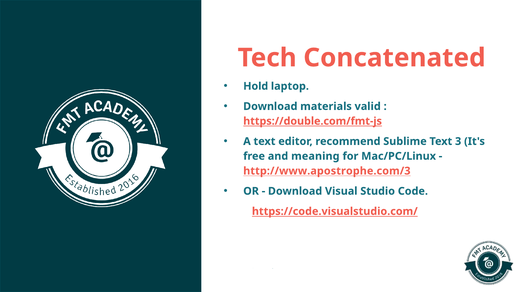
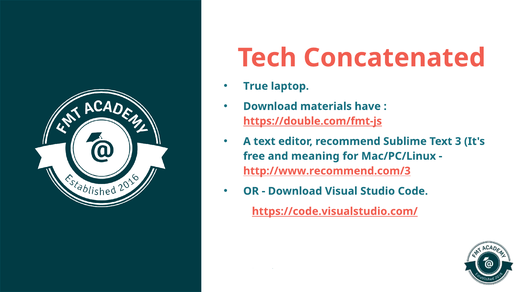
Hold: Hold -> True
valid: valid -> have
http://www.apostrophe.com/3: http://www.apostrophe.com/3 -> http://www.recommend.com/3
